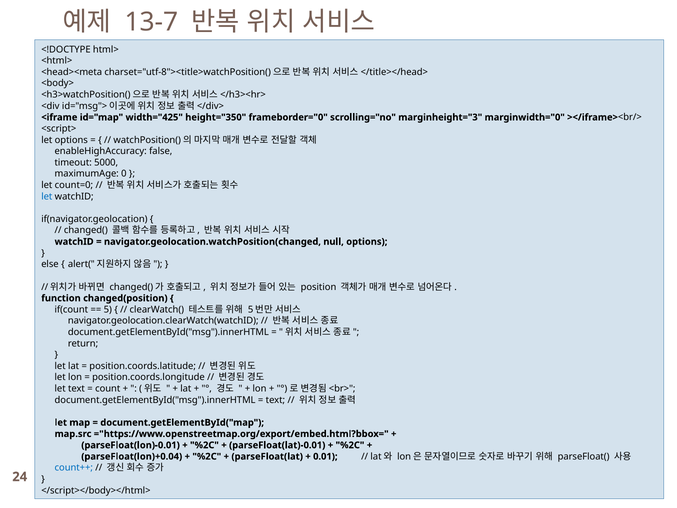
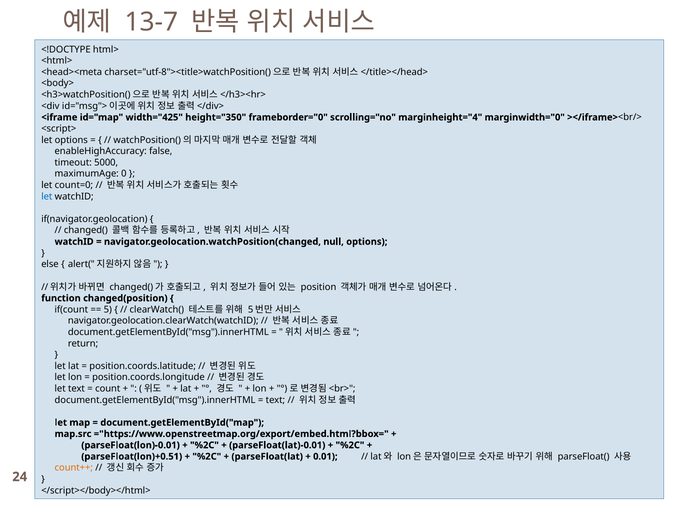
marginheight="3: marginheight="3 -> marginheight="4
parseFloat(lon)+0.04: parseFloat(lon)+0.04 -> parseFloat(lon)+0.51
count++ colour: blue -> orange
